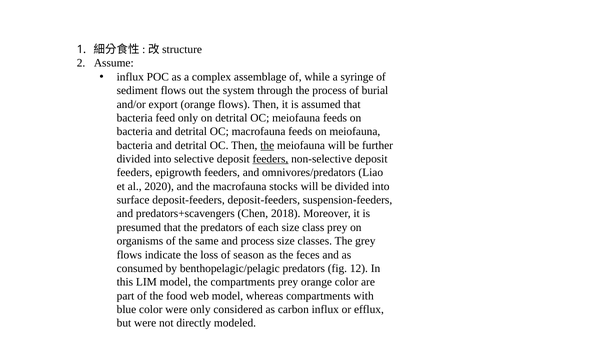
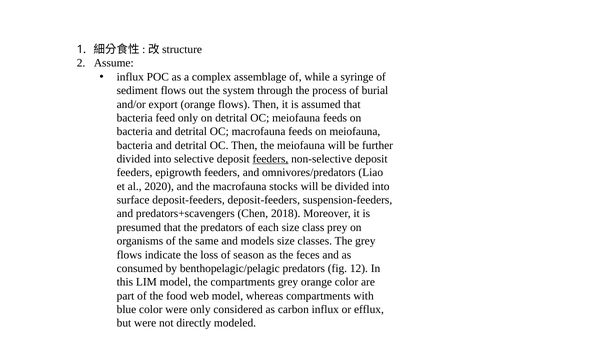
the at (267, 145) underline: present -> none
and process: process -> models
compartments prey: prey -> grey
